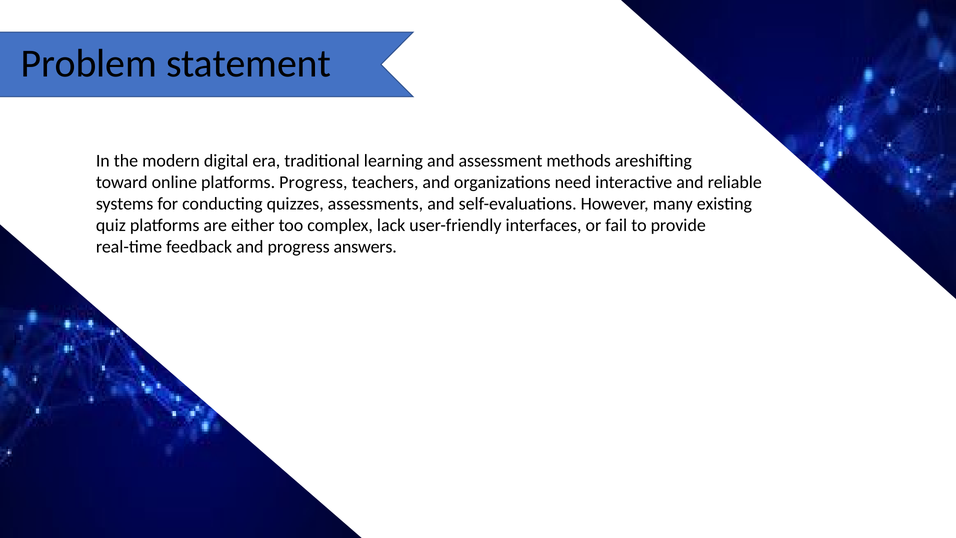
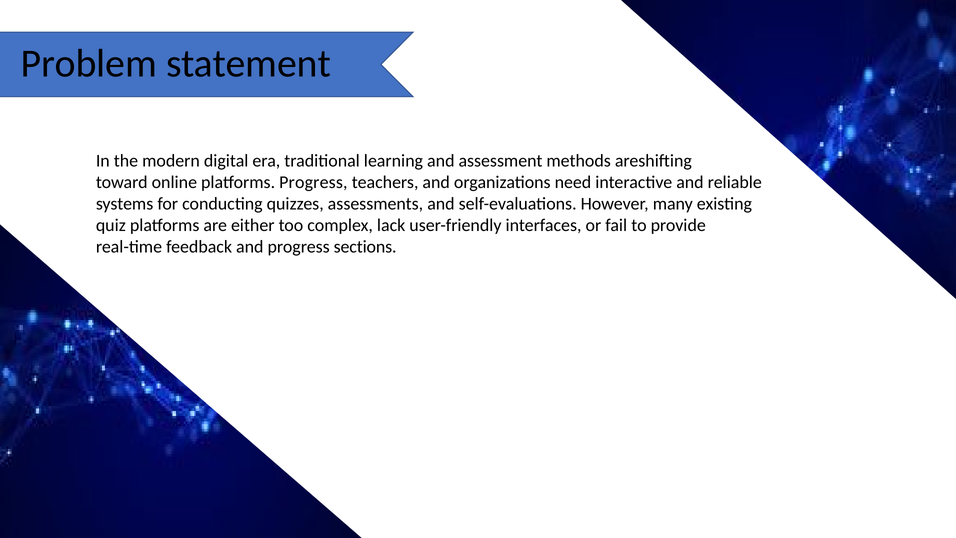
answers: answers -> sections
